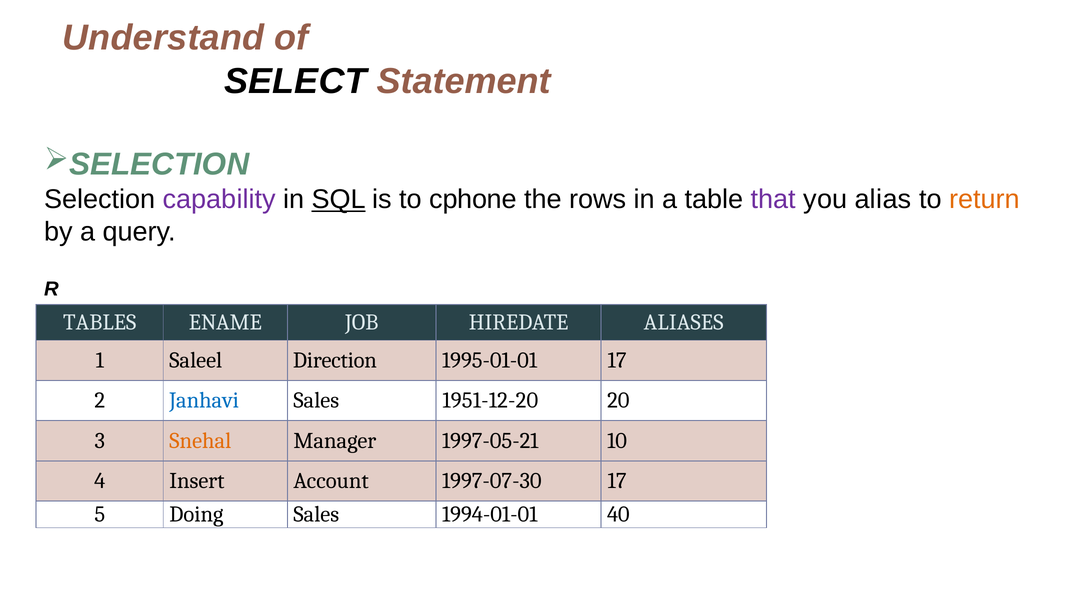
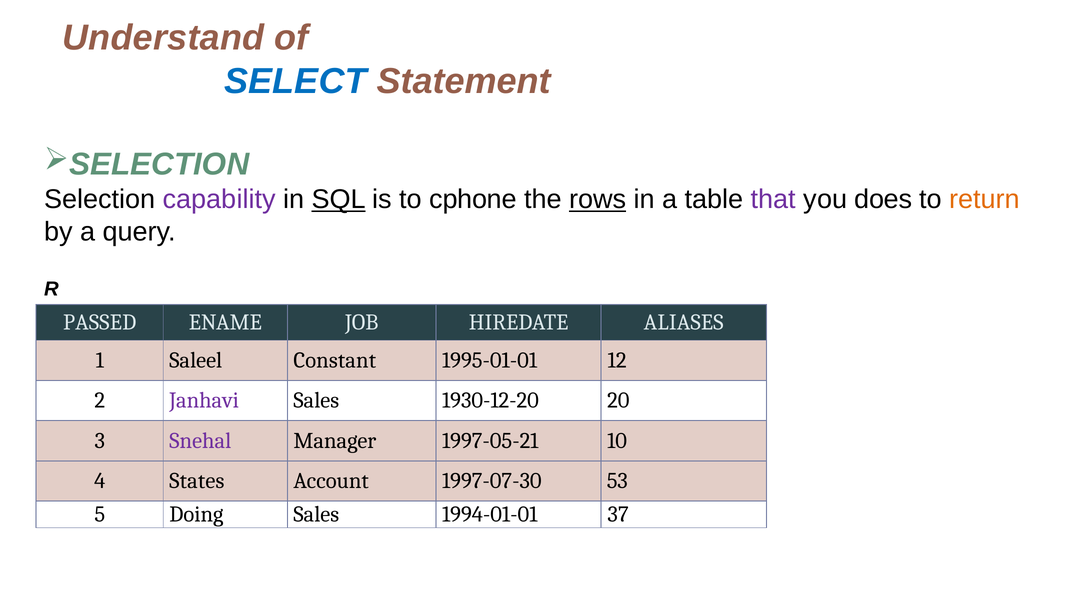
SELECT colour: black -> blue
rows underline: none -> present
alias: alias -> does
TABLES: TABLES -> PASSED
Direction: Direction -> Constant
1995-01-01 17: 17 -> 12
Janhavi colour: blue -> purple
1951-12-20: 1951-12-20 -> 1930-12-20
Snehal colour: orange -> purple
Insert: Insert -> States
1997-07-30 17: 17 -> 53
40: 40 -> 37
